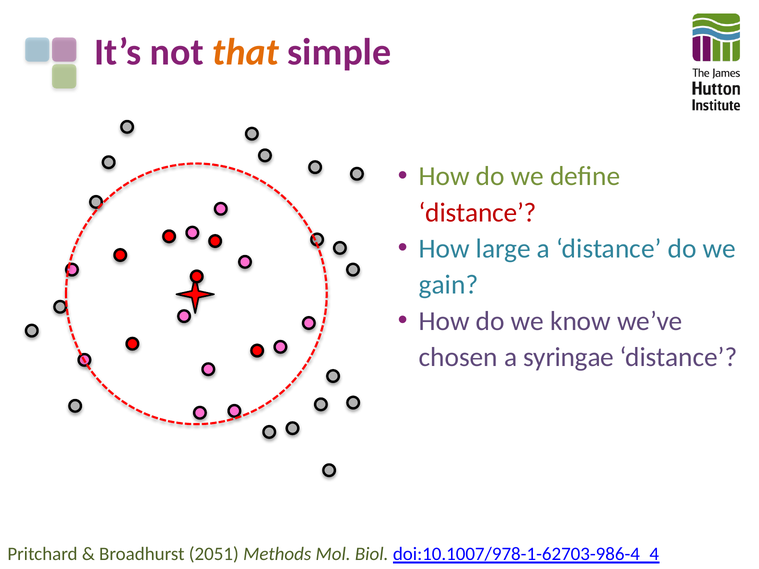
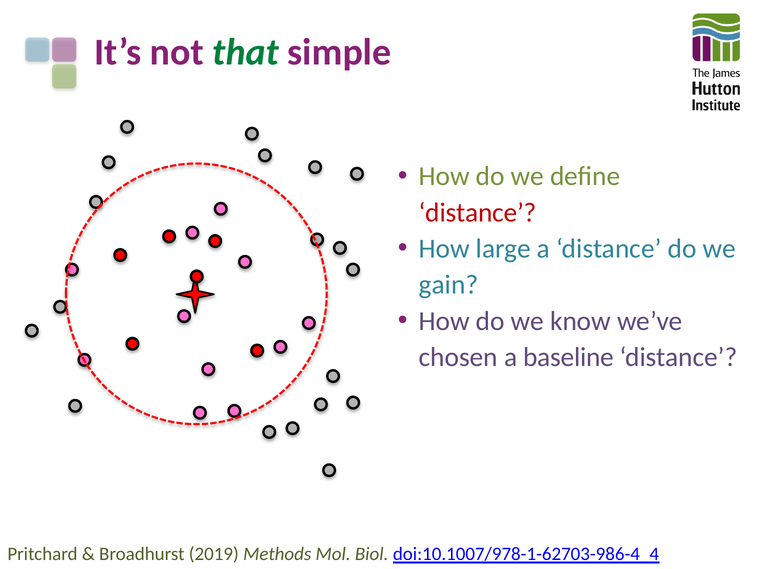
that colour: orange -> green
syringae: syringae -> baseline
2051: 2051 -> 2019
